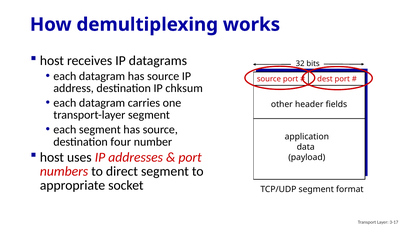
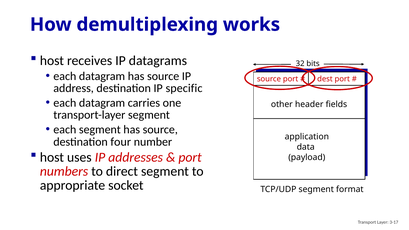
chksum: chksum -> specific
